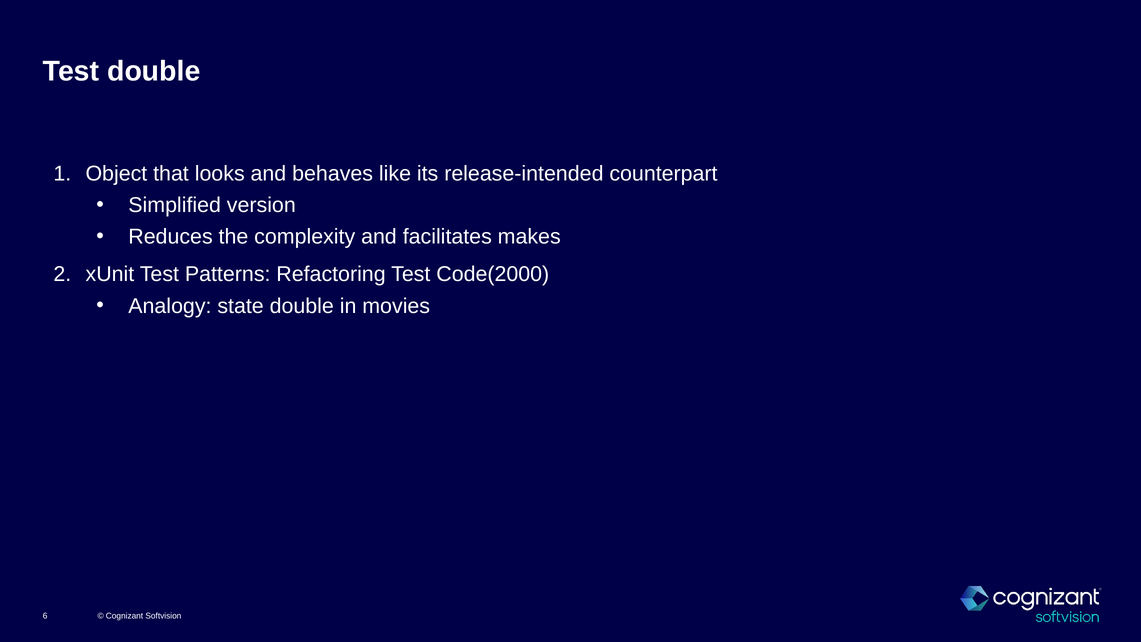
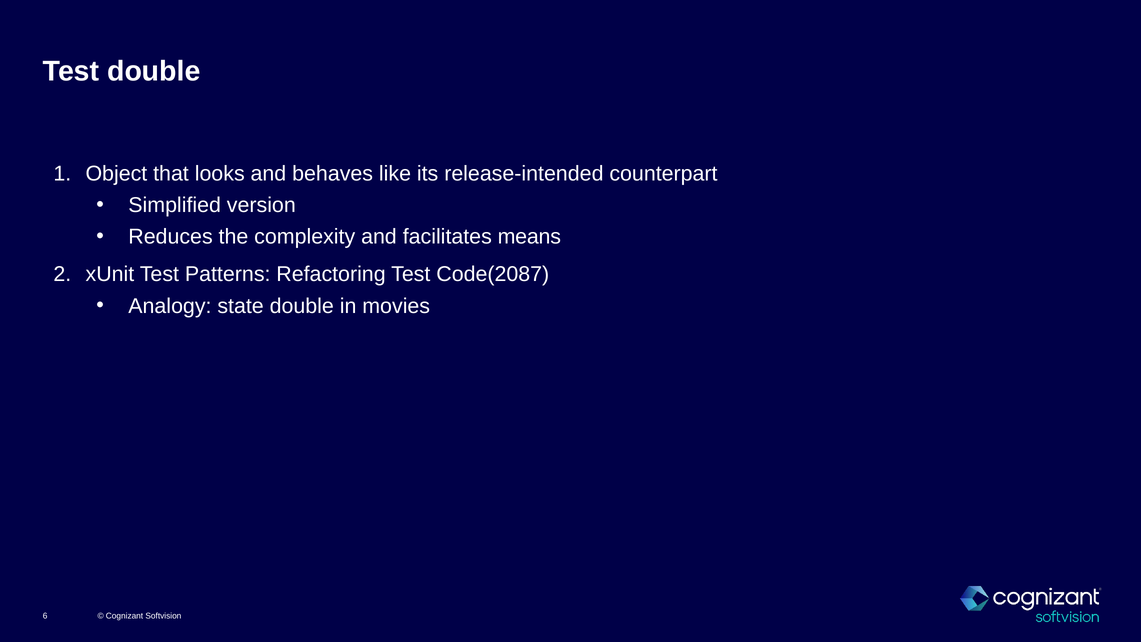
makes: makes -> means
Code(2000: Code(2000 -> Code(2087
